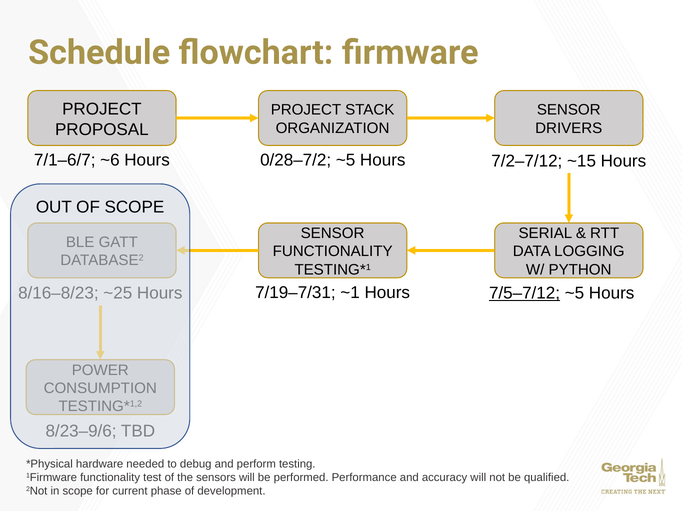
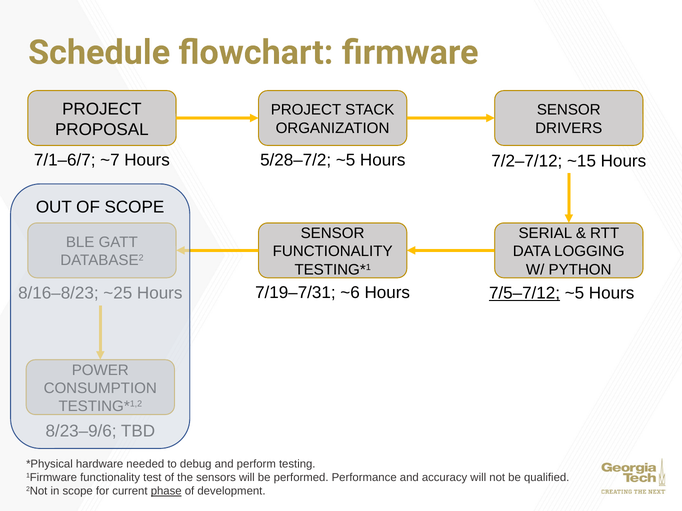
~6: ~6 -> ~7
0/28–7/2: 0/28–7/2 -> 5/28–7/2
~1: ~1 -> ~6
phase underline: none -> present
